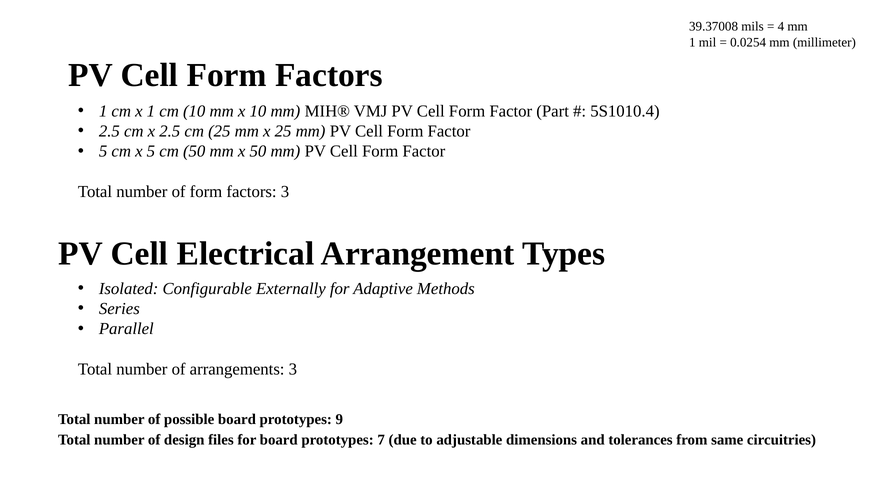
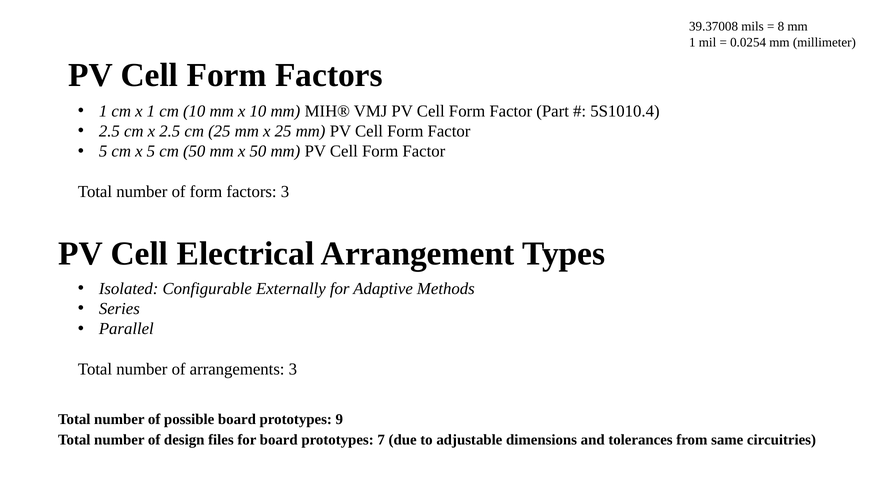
4: 4 -> 8
